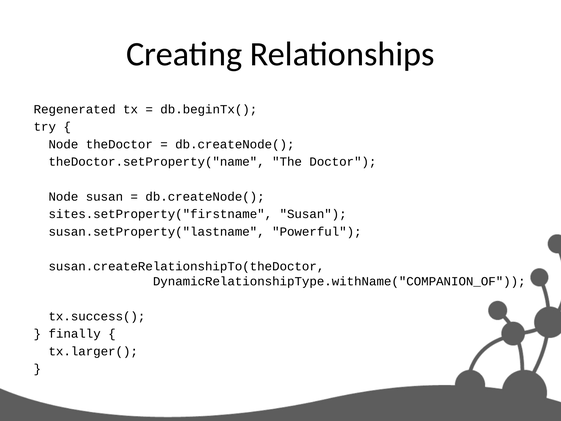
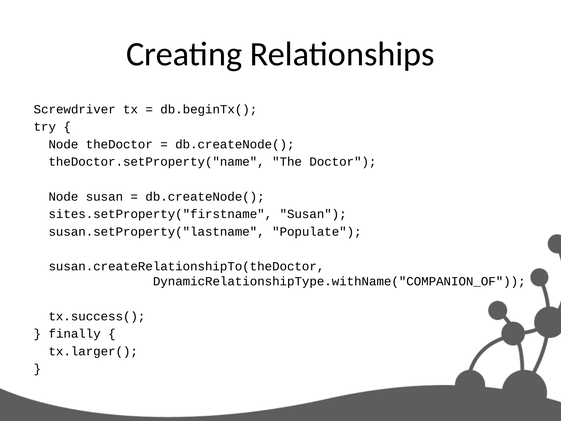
Regenerated: Regenerated -> Screwdriver
Powerful: Powerful -> Populate
